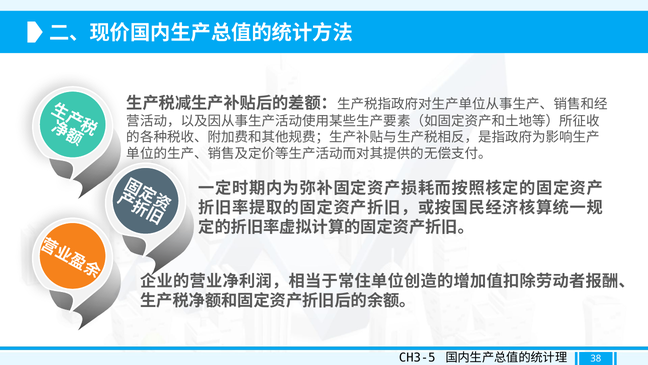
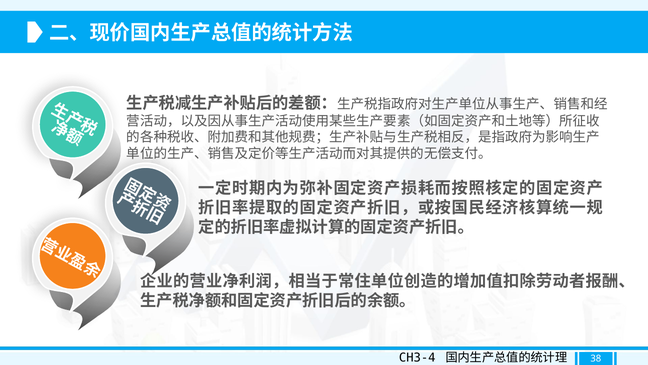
CH3-5: CH3-5 -> CH3-4
